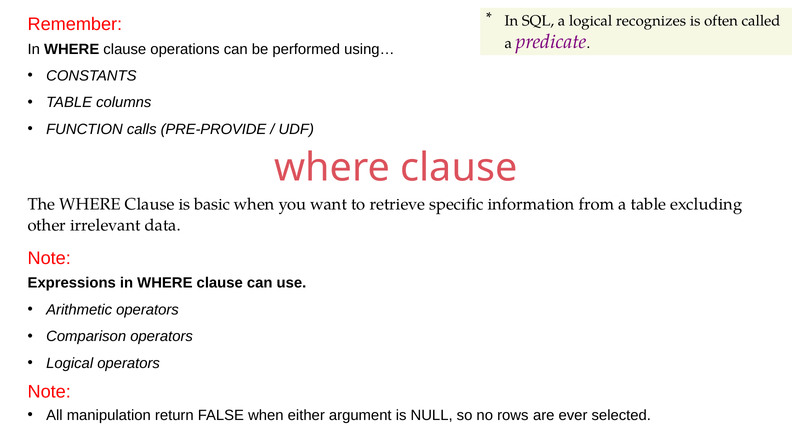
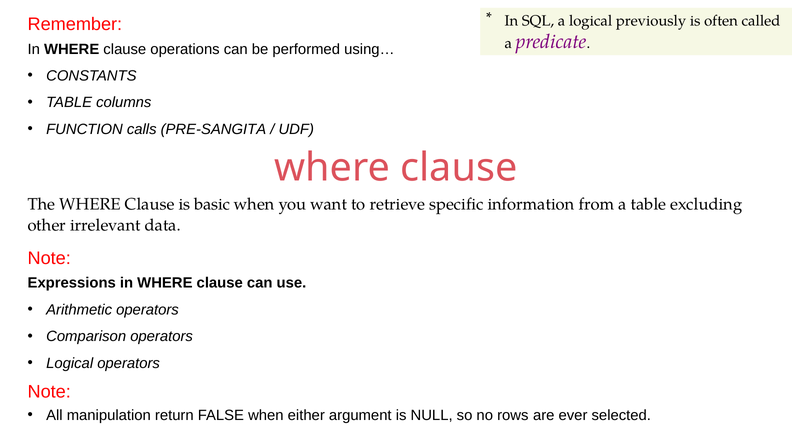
recognizes: recognizes -> previously
PRE-PROVIDE: PRE-PROVIDE -> PRE-SANGITA
